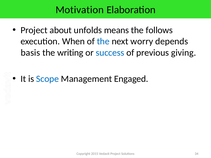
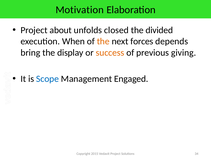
means: means -> closed
follows: follows -> divided
the at (103, 41) colour: blue -> orange
worry: worry -> forces
basis: basis -> bring
writing: writing -> display
success colour: blue -> orange
